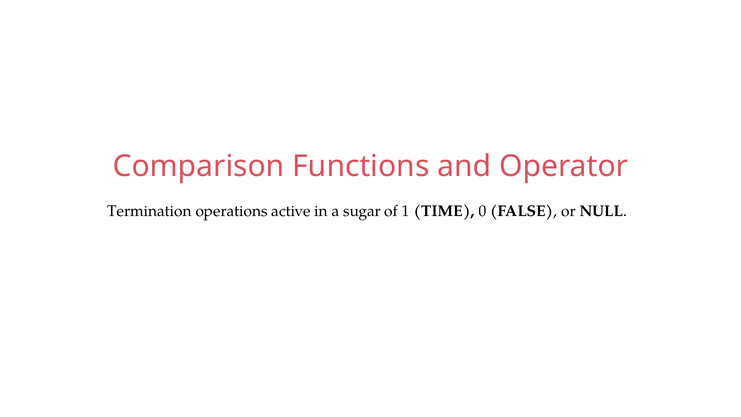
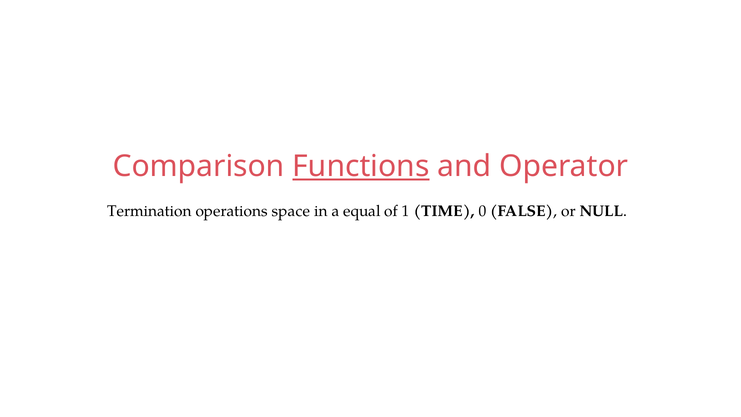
Functions underline: none -> present
active: active -> space
sugar: sugar -> equal
